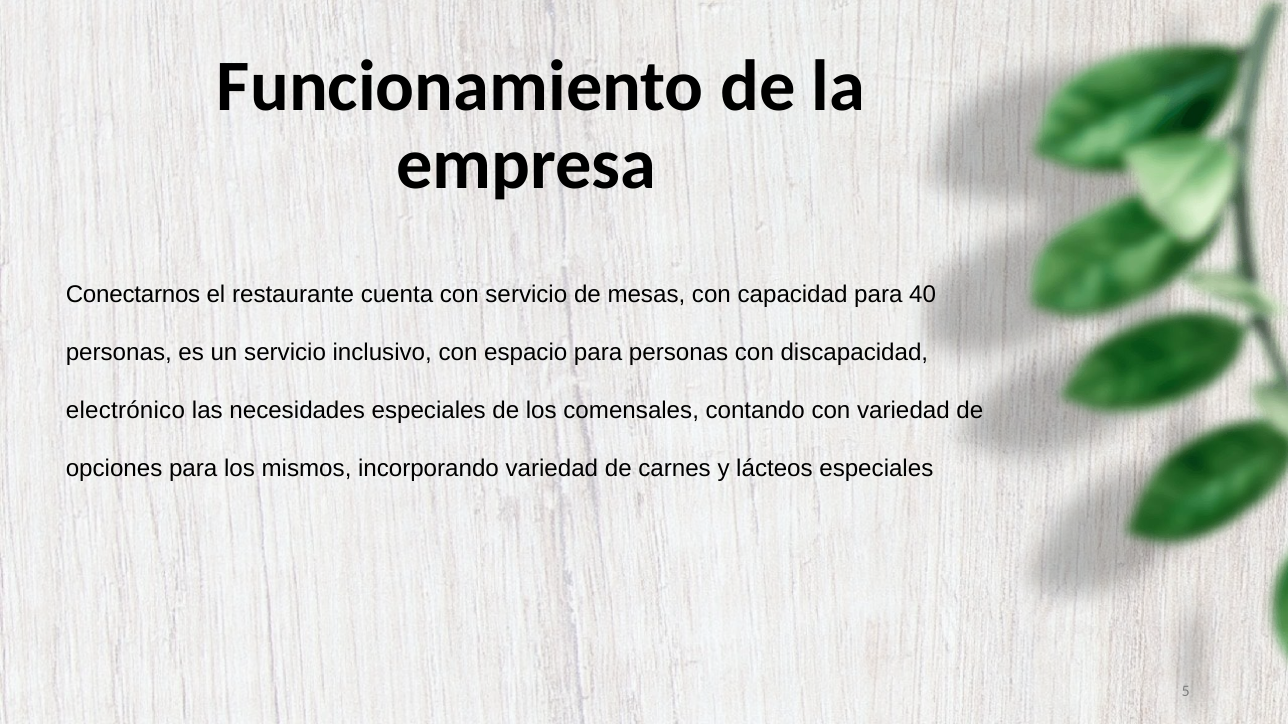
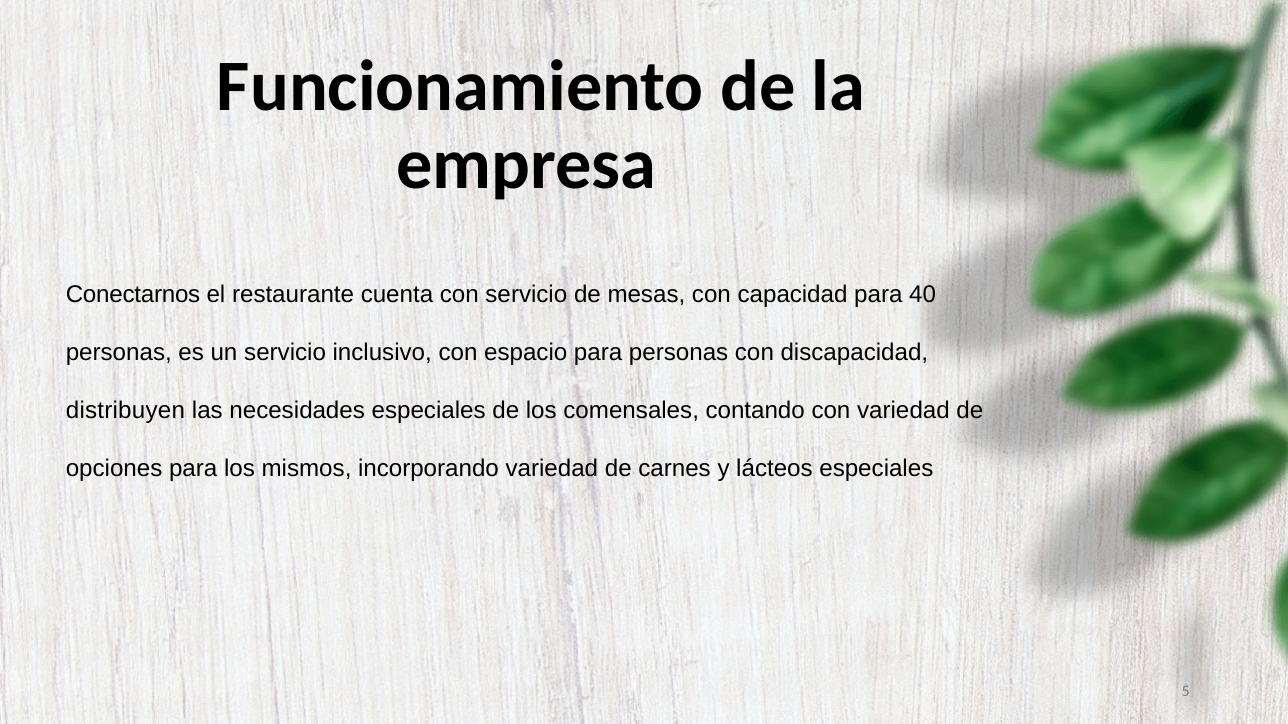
electrónico: electrónico -> distribuyen
